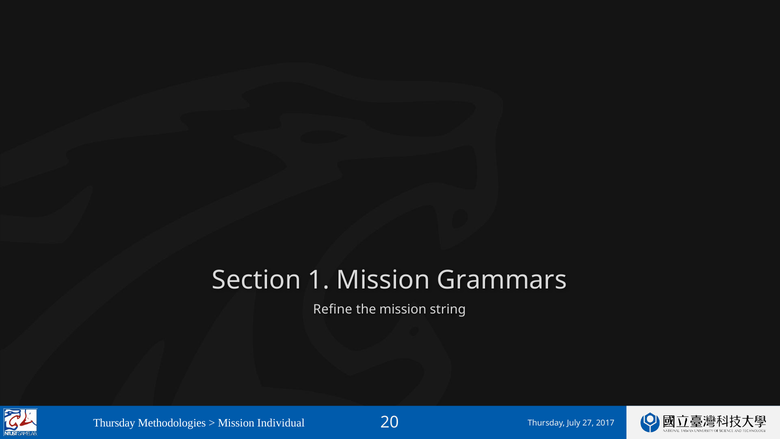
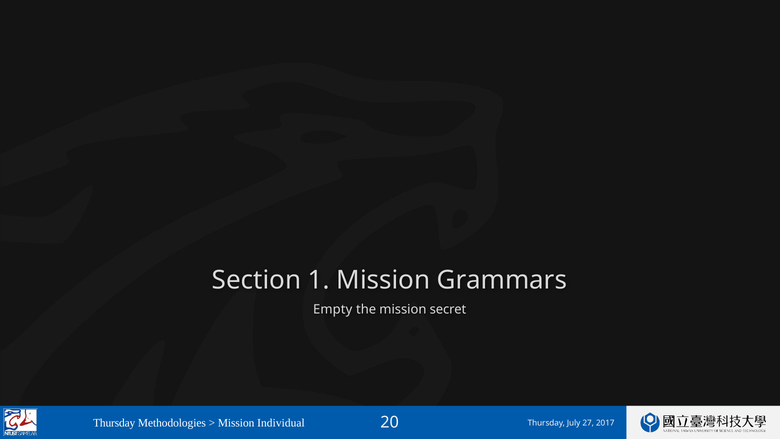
Refine: Refine -> Empty
string: string -> secret
